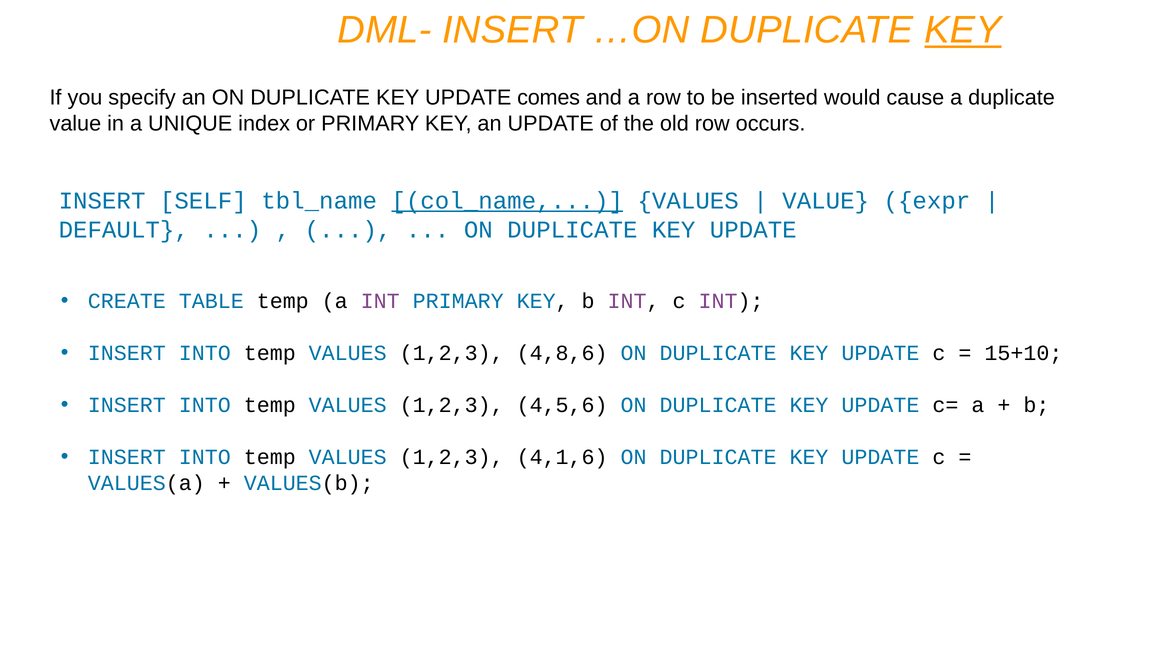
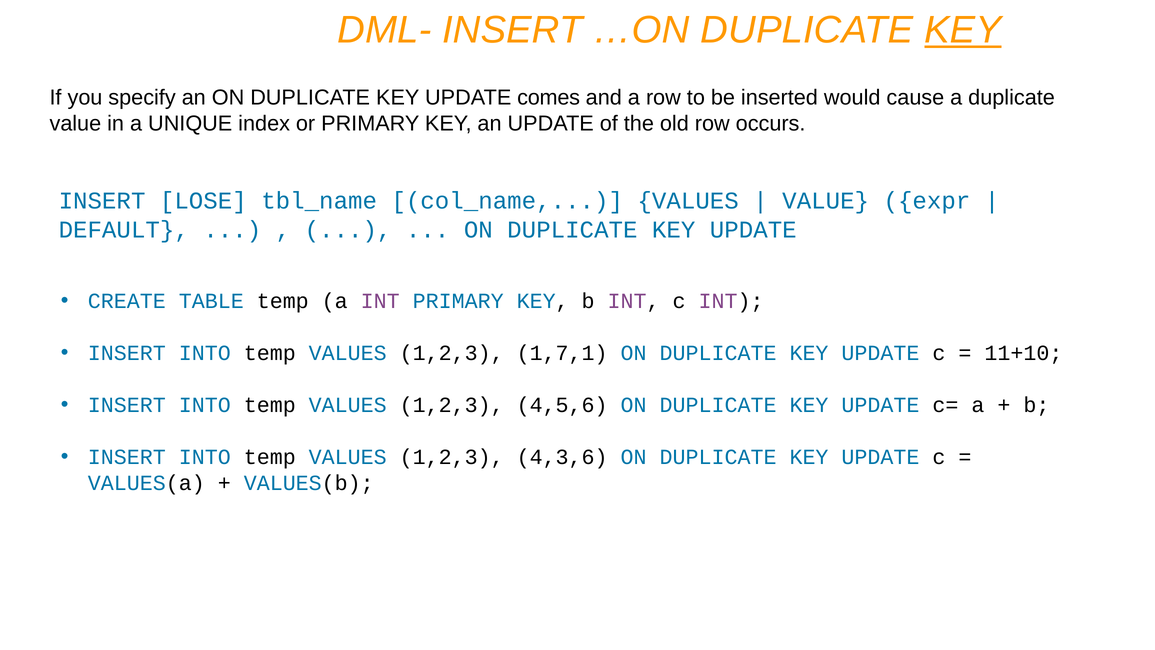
SELF: SELF -> LOSE
col_name underline: present -> none
4,8,6: 4,8,6 -> 1,7,1
15+10: 15+10 -> 11+10
4,1,6: 4,1,6 -> 4,3,6
